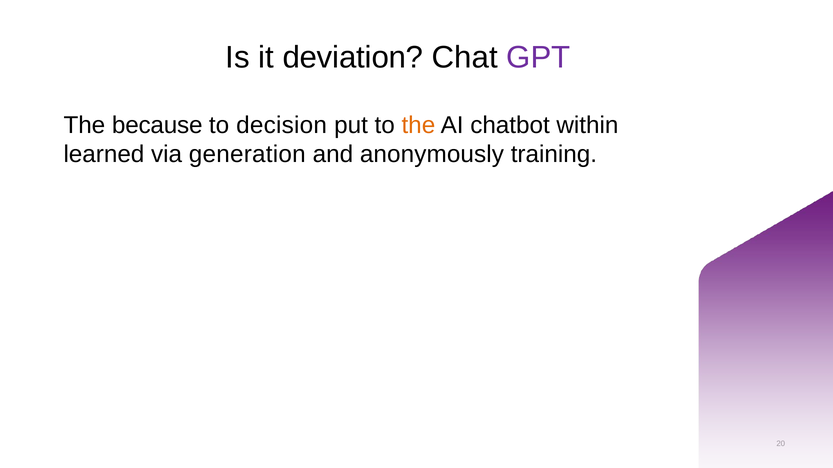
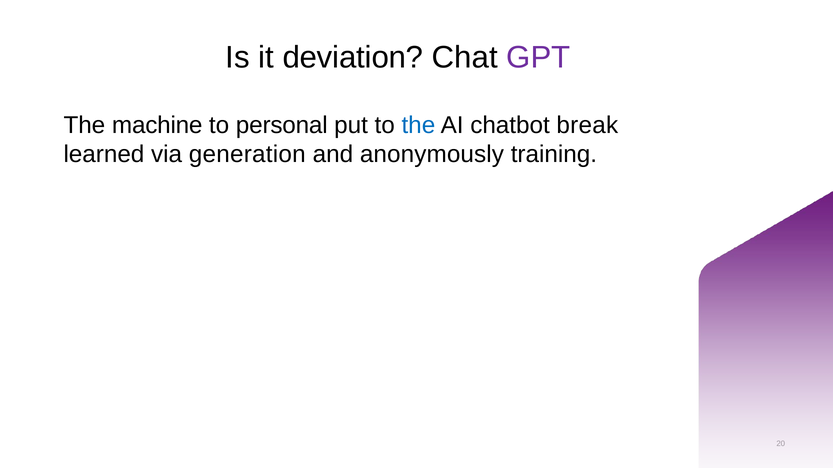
because: because -> machine
decision: decision -> personal
the at (418, 125) colour: orange -> blue
within: within -> break
